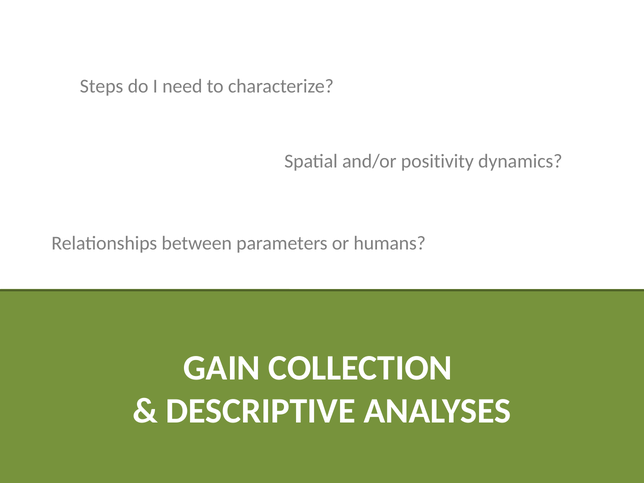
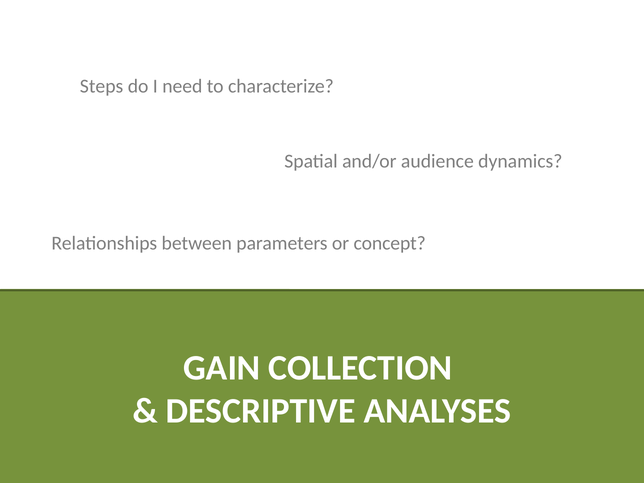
positivity: positivity -> audience
humans: humans -> concept
